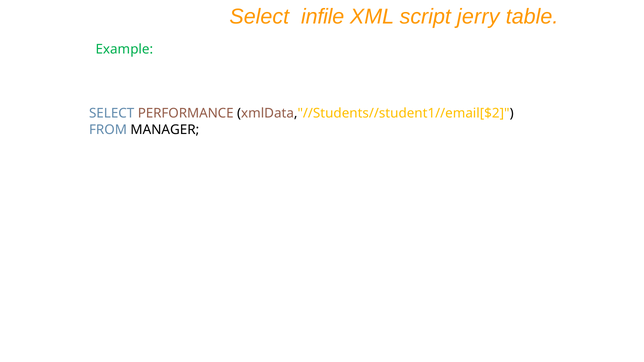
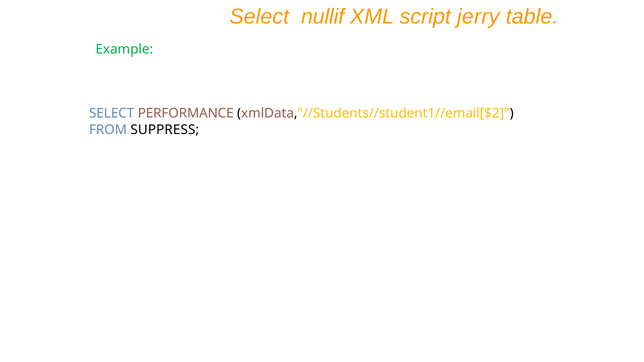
infile: infile -> nullif
MANAGER: MANAGER -> SUPPRESS
